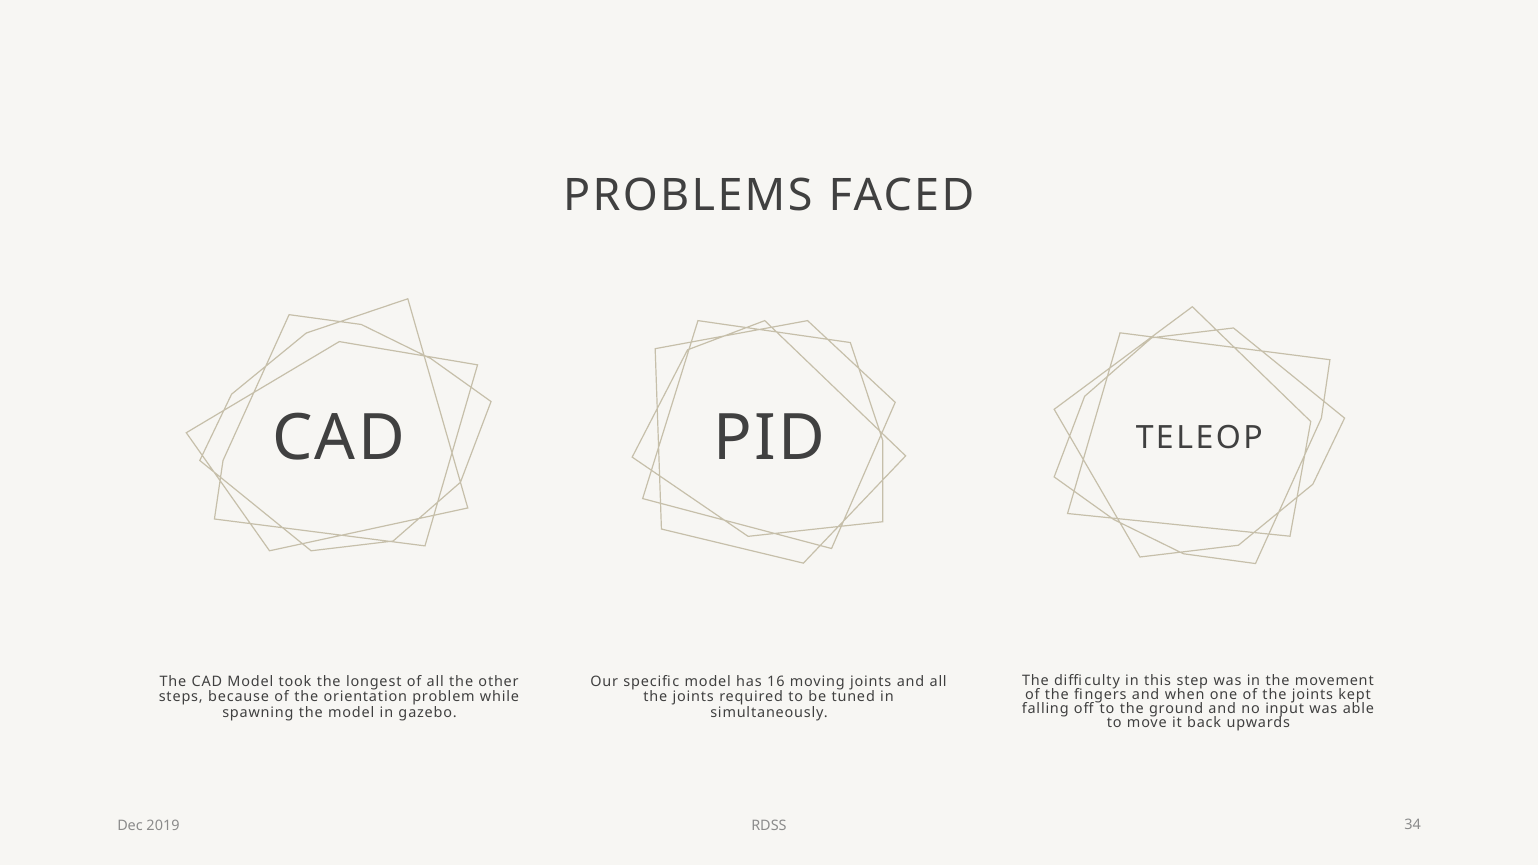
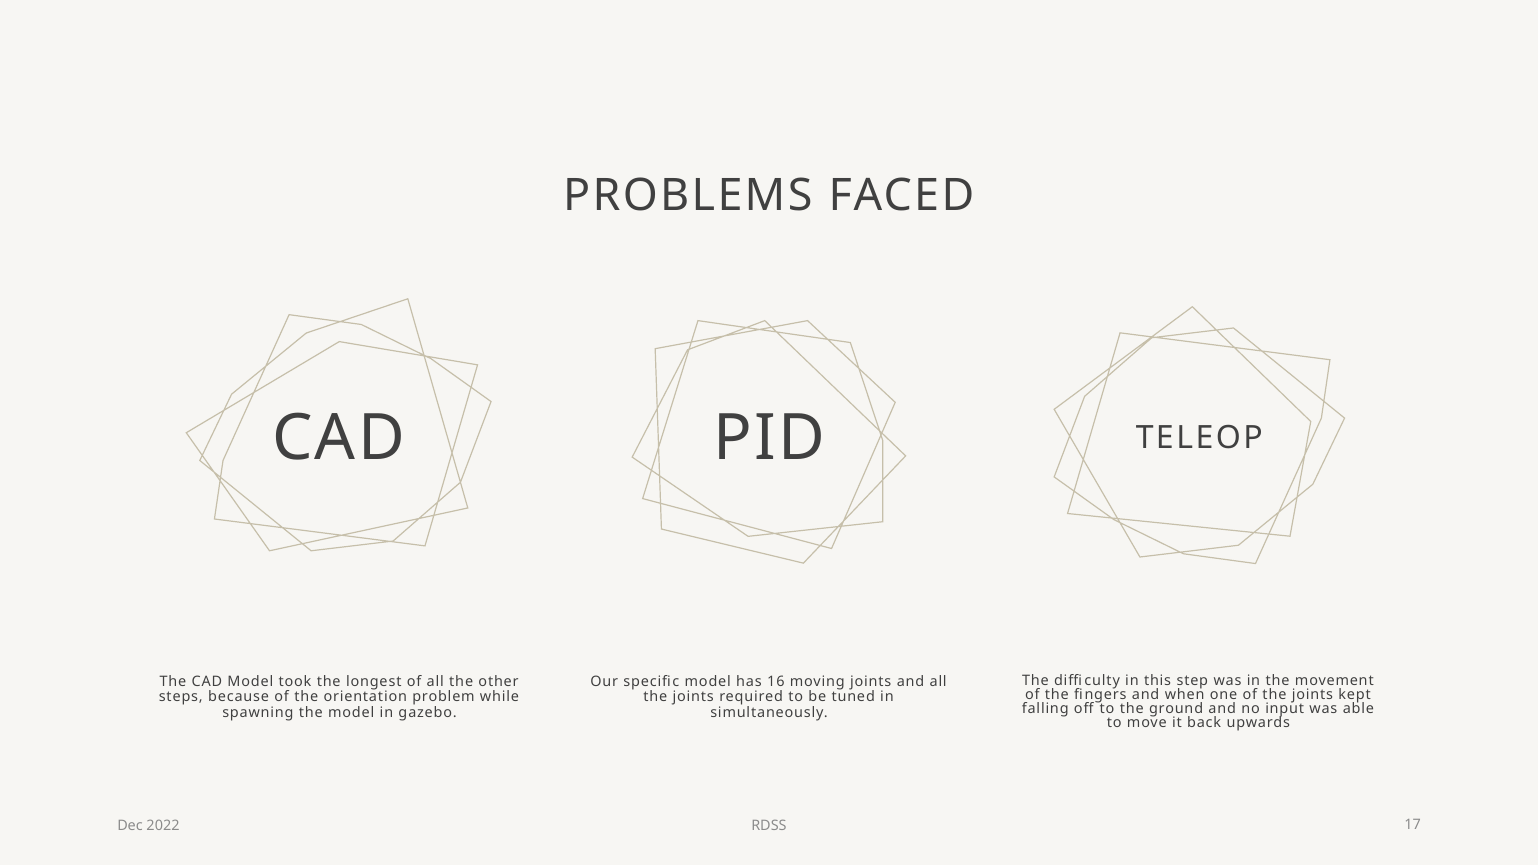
2019: 2019 -> 2022
34: 34 -> 17
